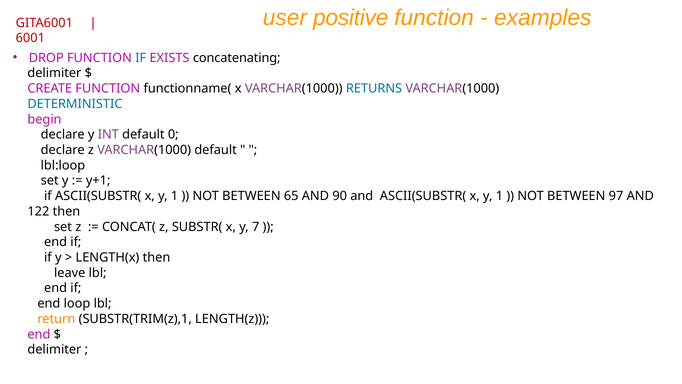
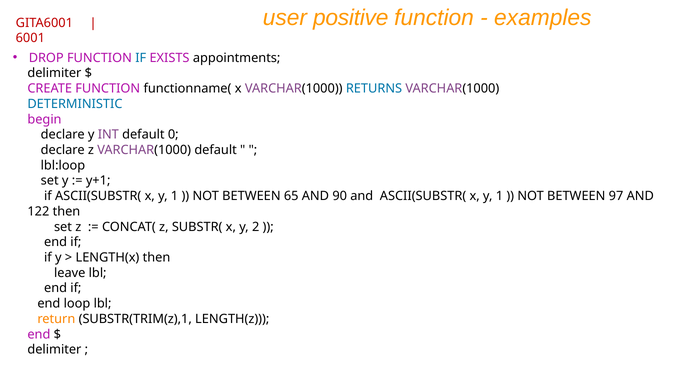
concatenating: concatenating -> appointments
7: 7 -> 2
